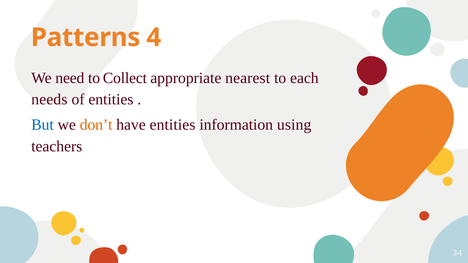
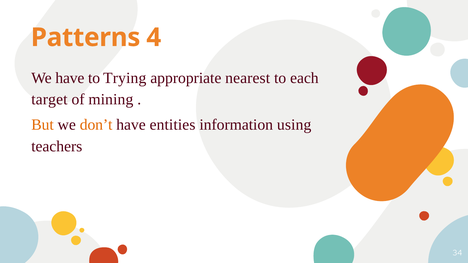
We need: need -> have
Collect: Collect -> Trying
needs: needs -> target
of entities: entities -> mining
But colour: blue -> orange
